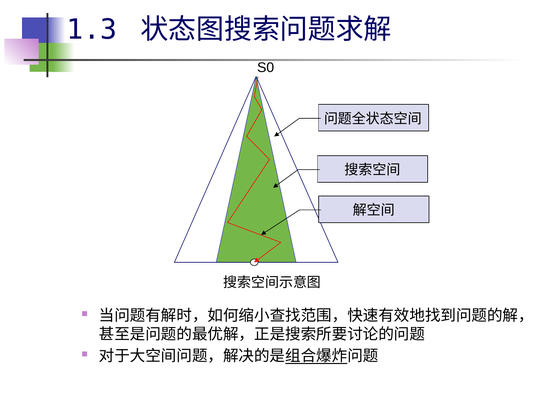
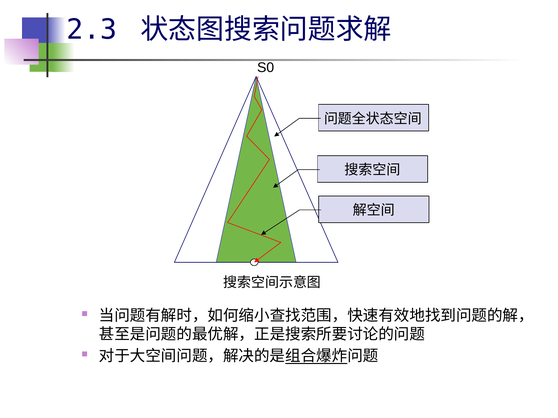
1.3: 1.3 -> 2.3
